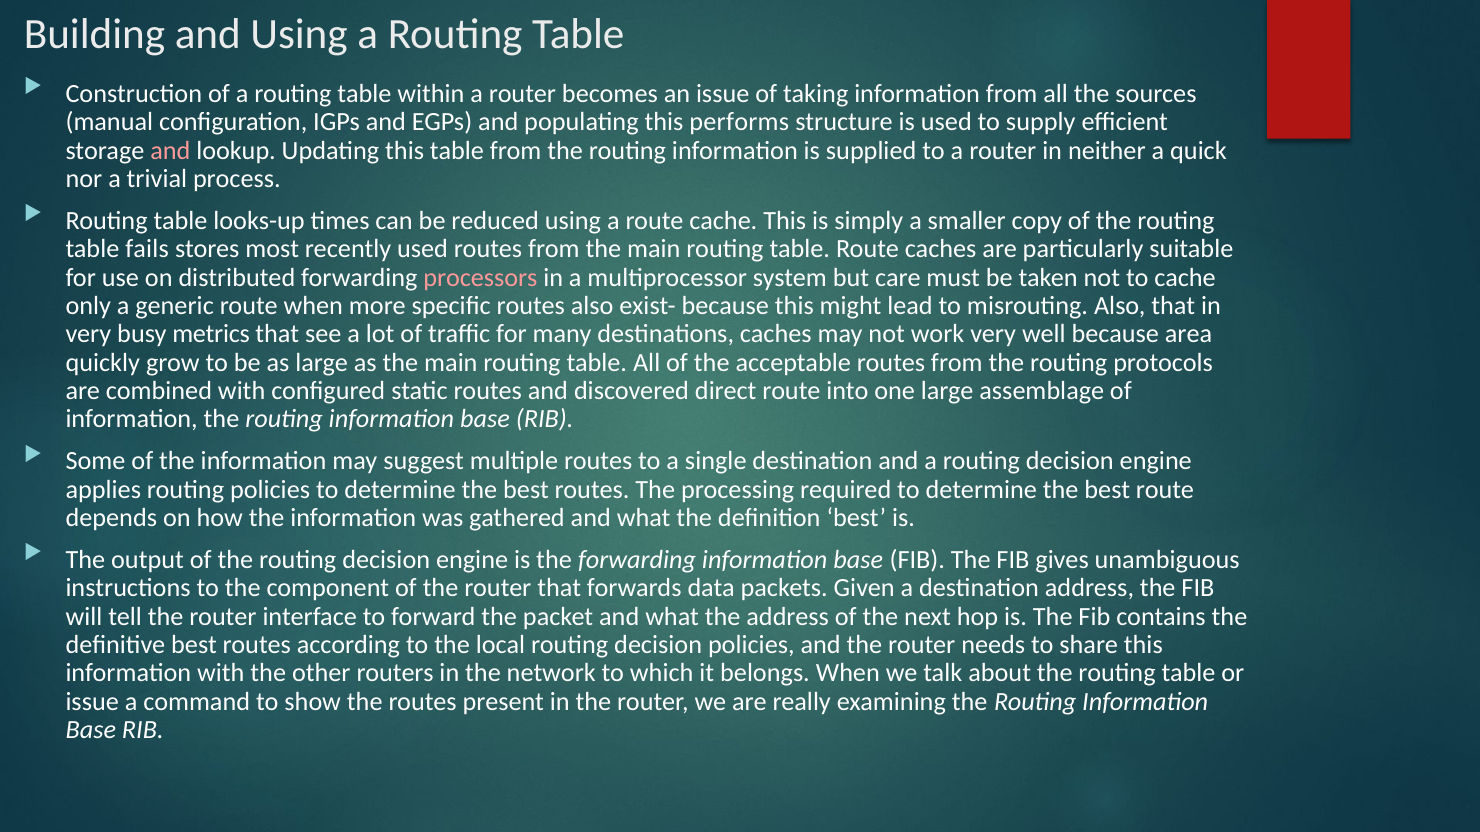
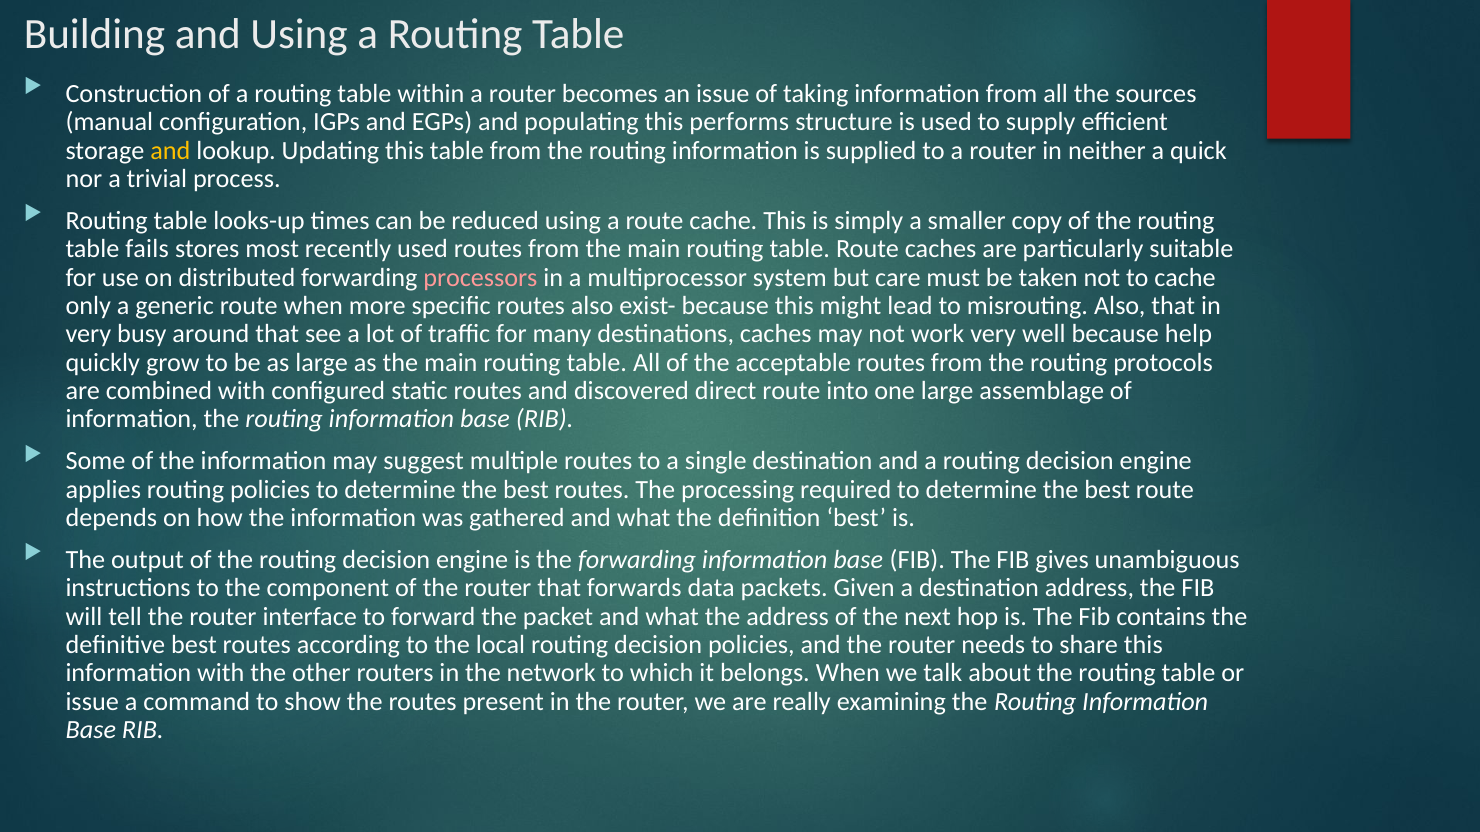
and at (170, 151) colour: pink -> yellow
metrics: metrics -> around
area: area -> help
